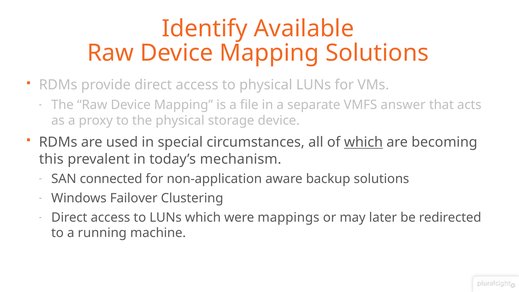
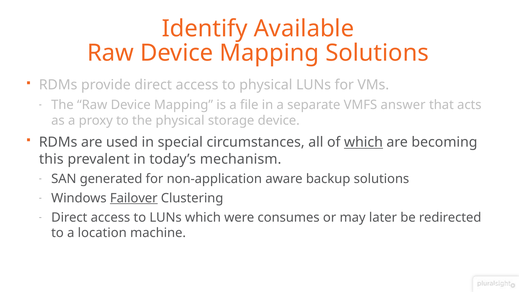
connected: connected -> generated
Failover underline: none -> present
mappings: mappings -> consumes
running: running -> location
